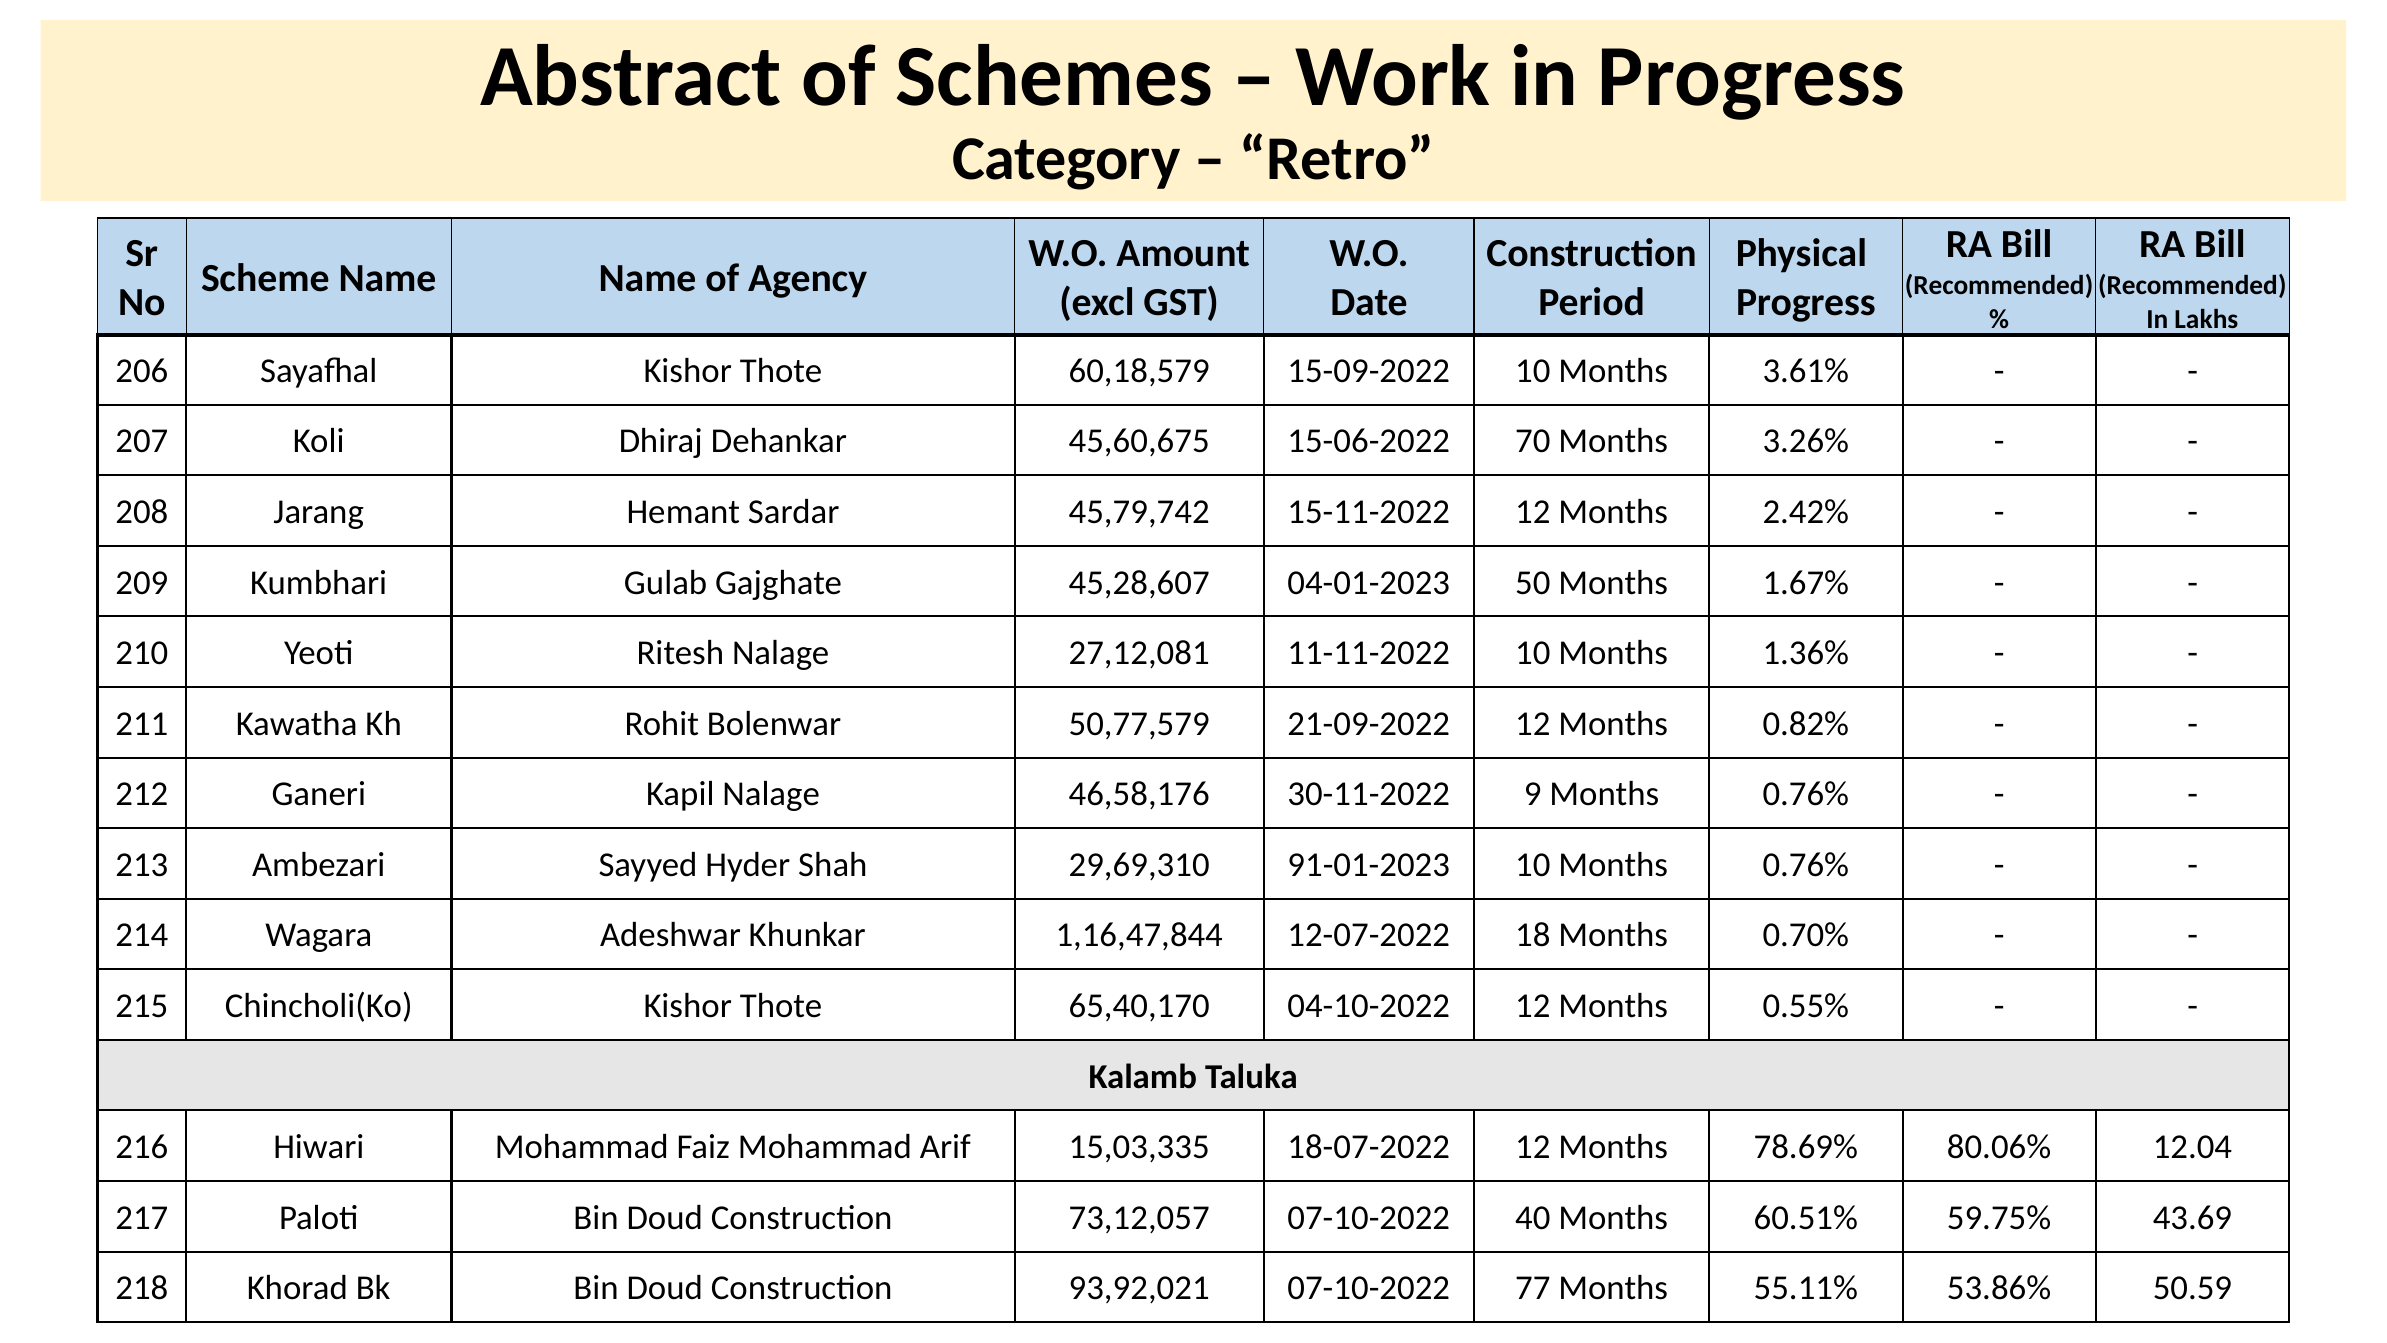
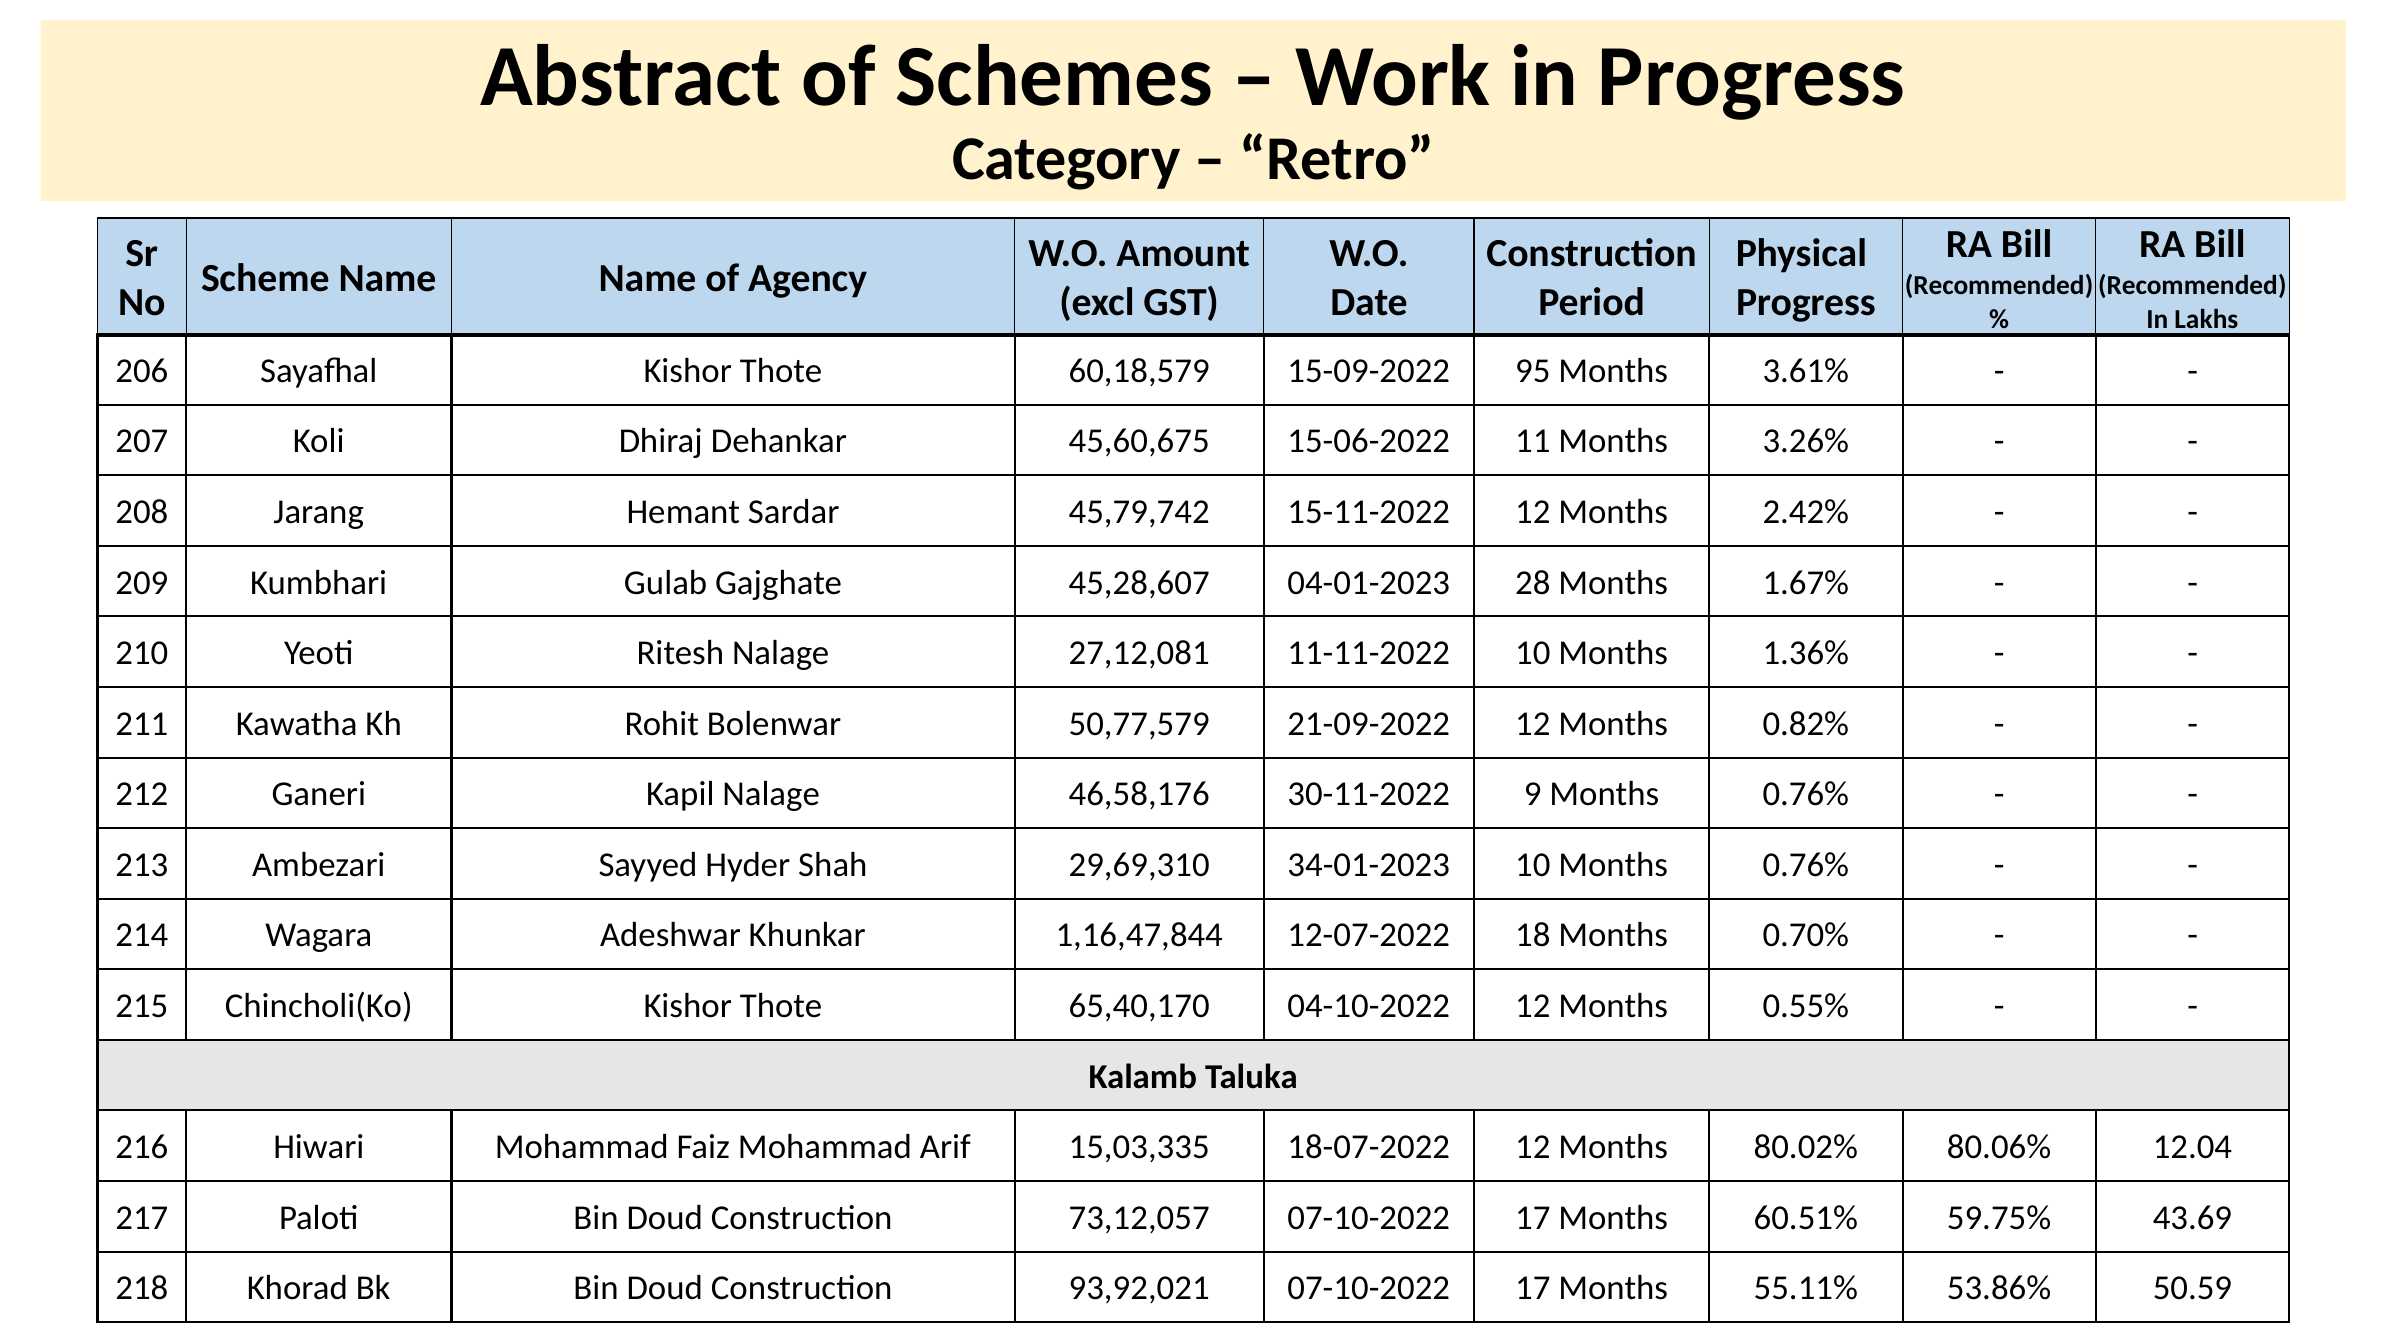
15-09-2022 10: 10 -> 95
70: 70 -> 11
50: 50 -> 28
91-01-2023: 91-01-2023 -> 34-01-2023
78.69%: 78.69% -> 80.02%
73,12,057 07-10-2022 40: 40 -> 17
93,92,021 07-10-2022 77: 77 -> 17
